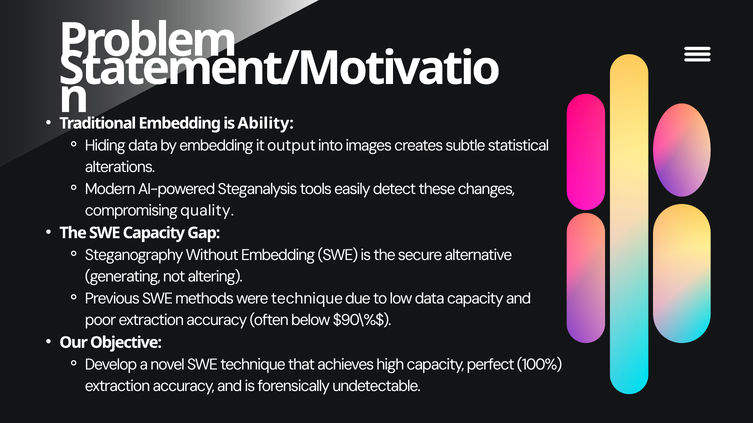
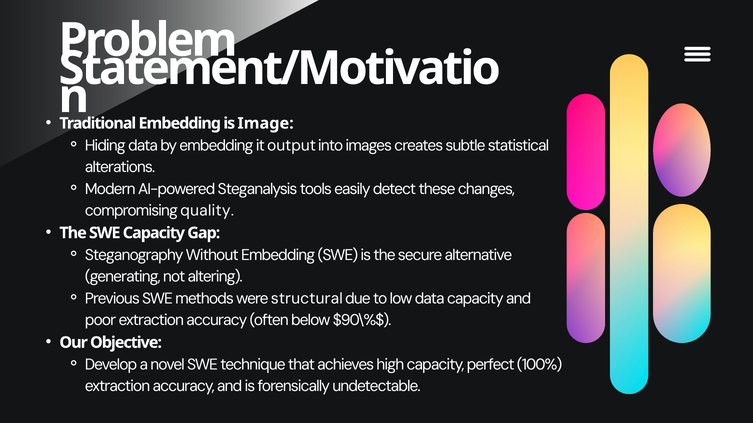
Ability: Ability -> Image
were technique: technique -> structural
